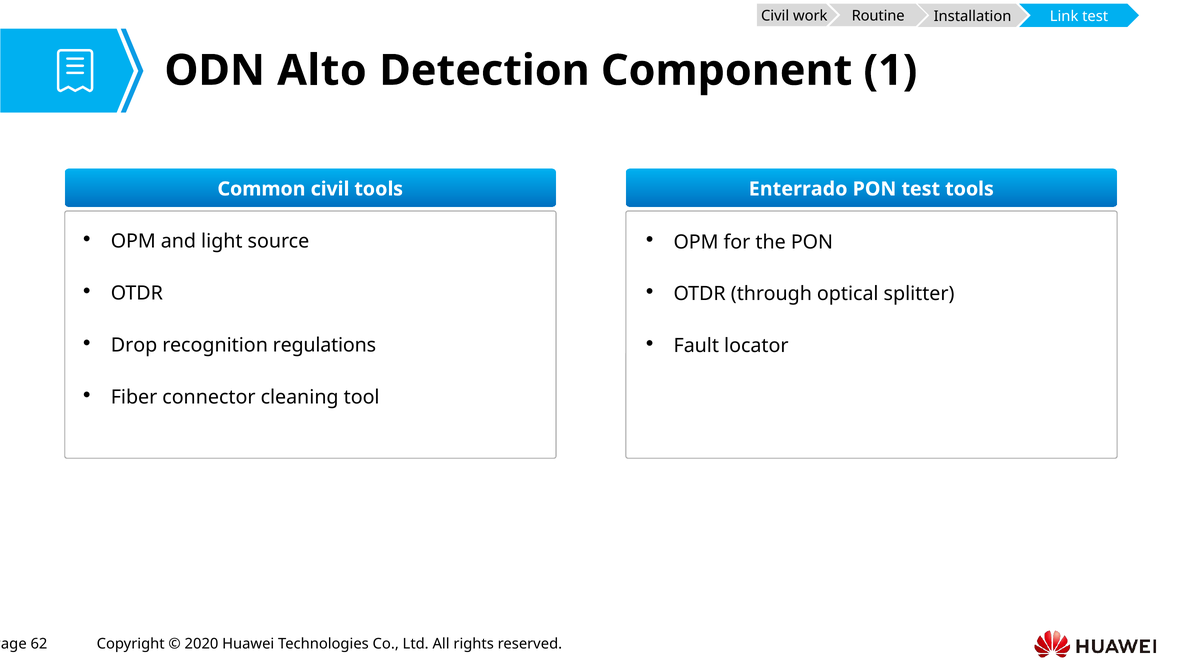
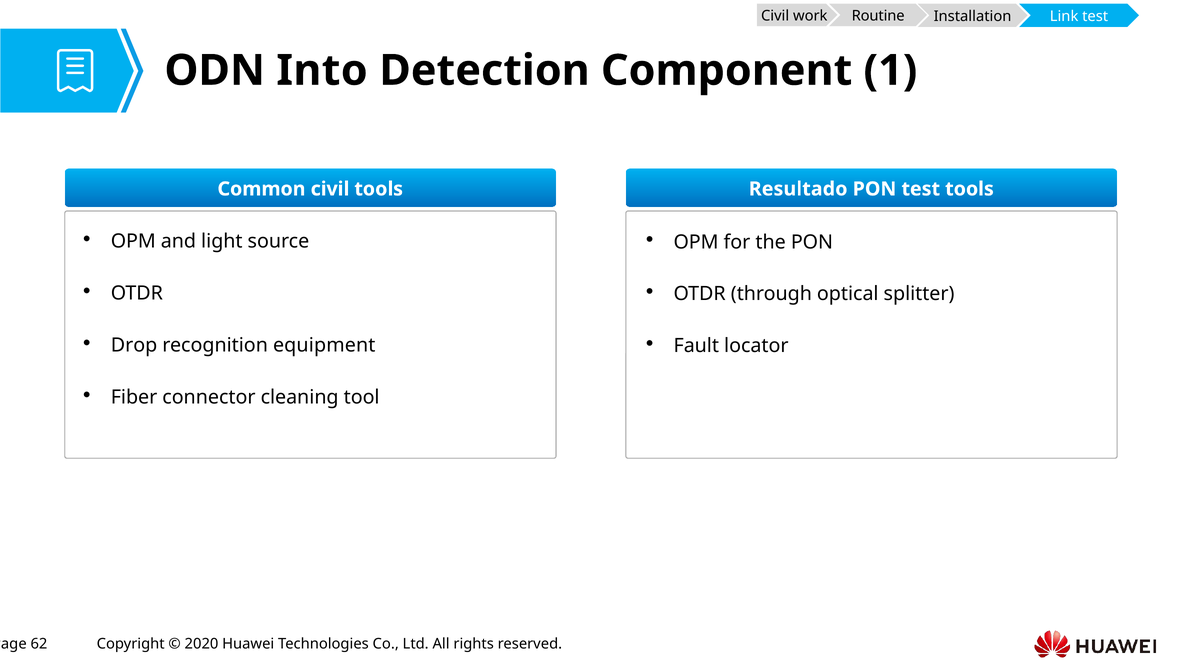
Alto: Alto -> Into
Enterrado: Enterrado -> Resultado
regulations: regulations -> equipment
